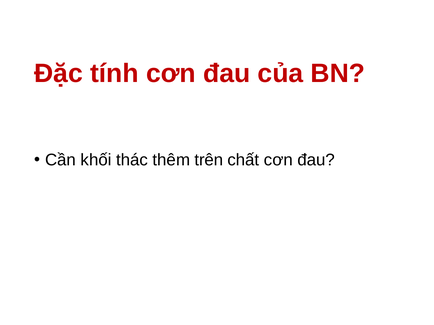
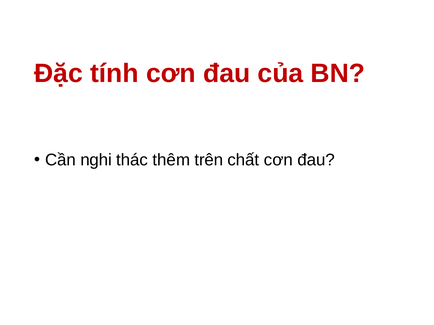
khối: khối -> nghi
